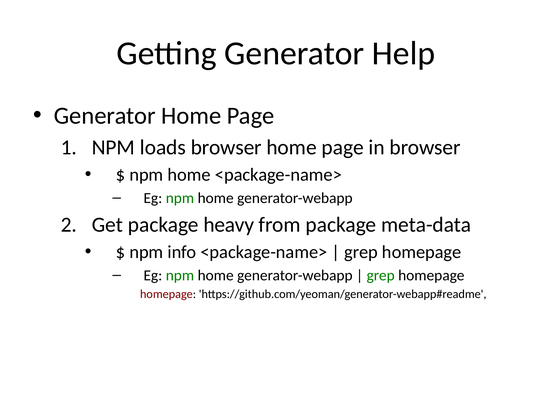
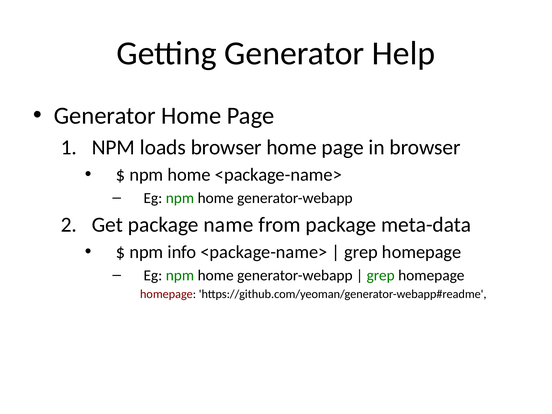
heavy: heavy -> name
